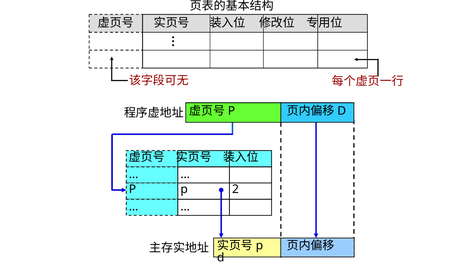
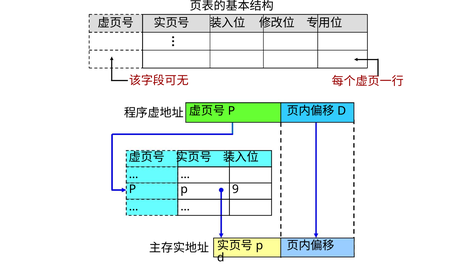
2: 2 -> 9
